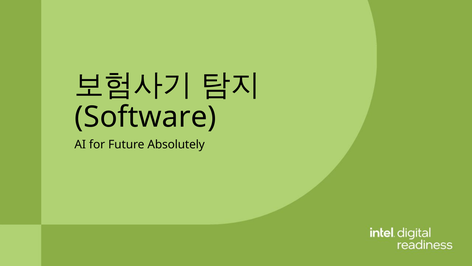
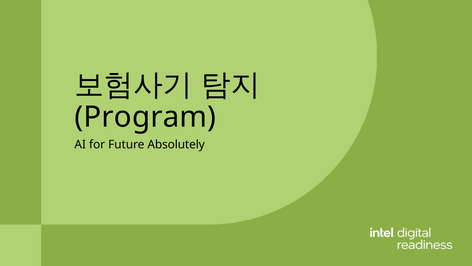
Software: Software -> Program
